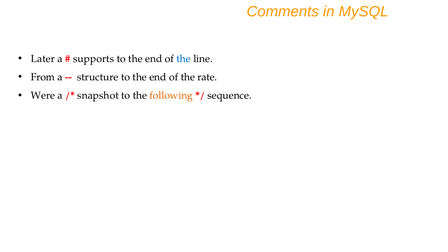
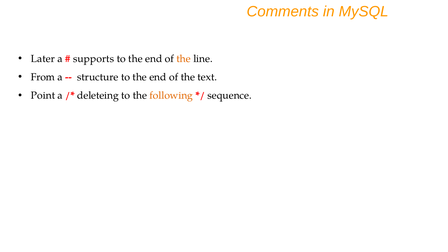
the at (184, 59) colour: blue -> orange
rate: rate -> text
Were: Were -> Point
snapshot: snapshot -> deleteing
